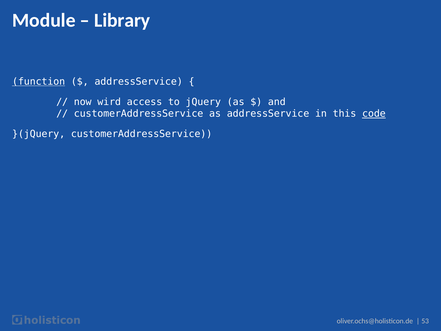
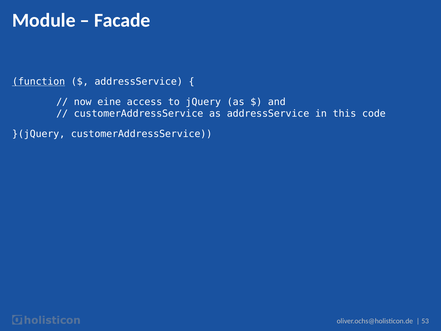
Library: Library -> Facade
wird: wird -> eine
code underline: present -> none
